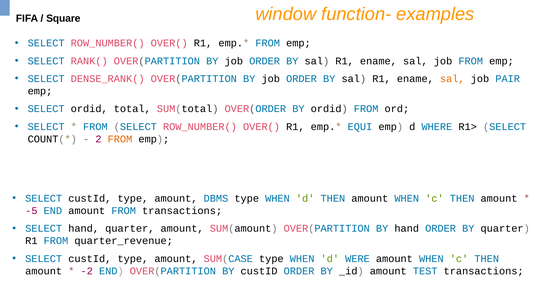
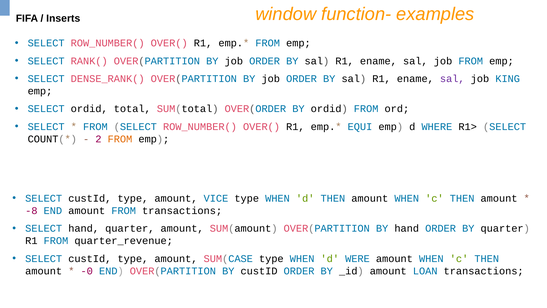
Square: Square -> Inserts
sal at (452, 79) colour: orange -> purple
PAIR: PAIR -> KING
DBMS: DBMS -> VICE
-5: -5 -> -8
-2: -2 -> -0
TEST: TEST -> LOAN
